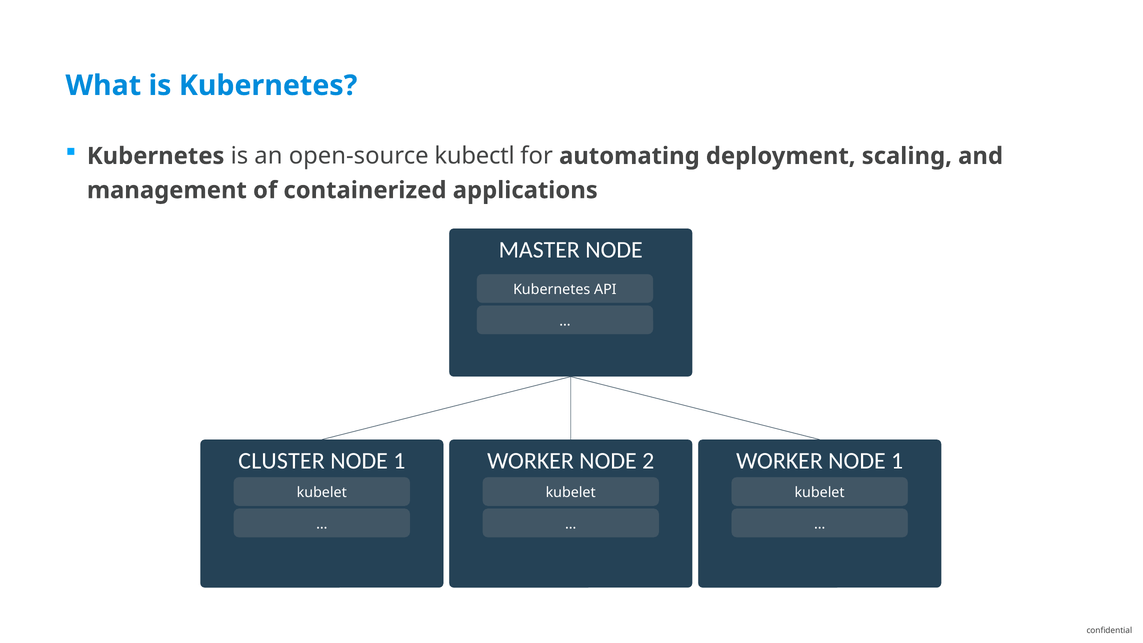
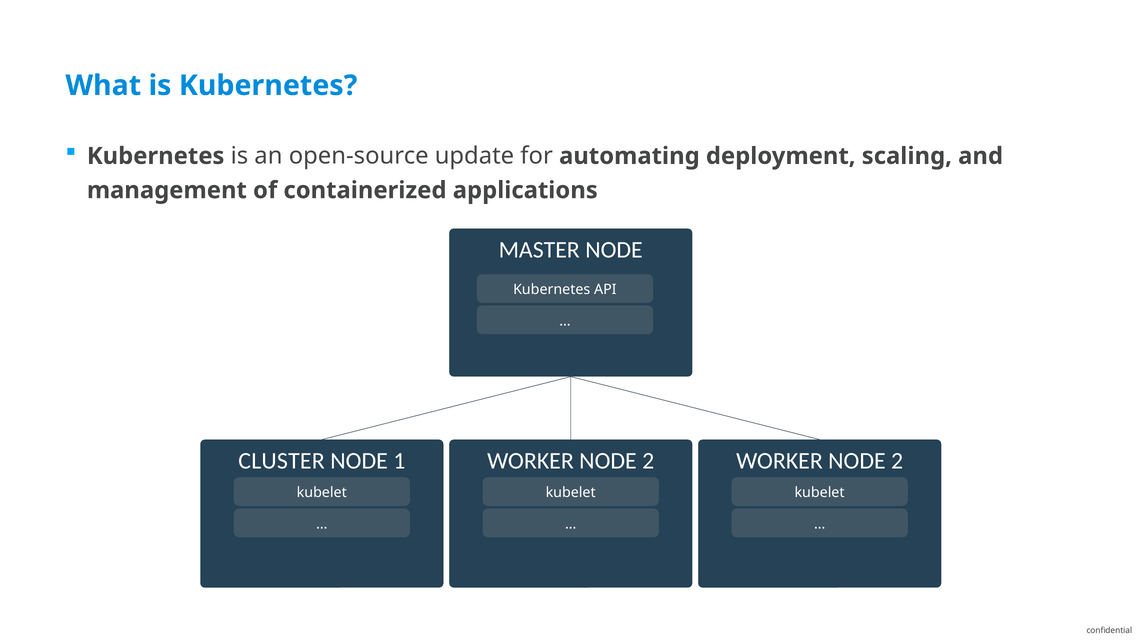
kubectl: kubectl -> update
1 at (897, 461): 1 -> 2
